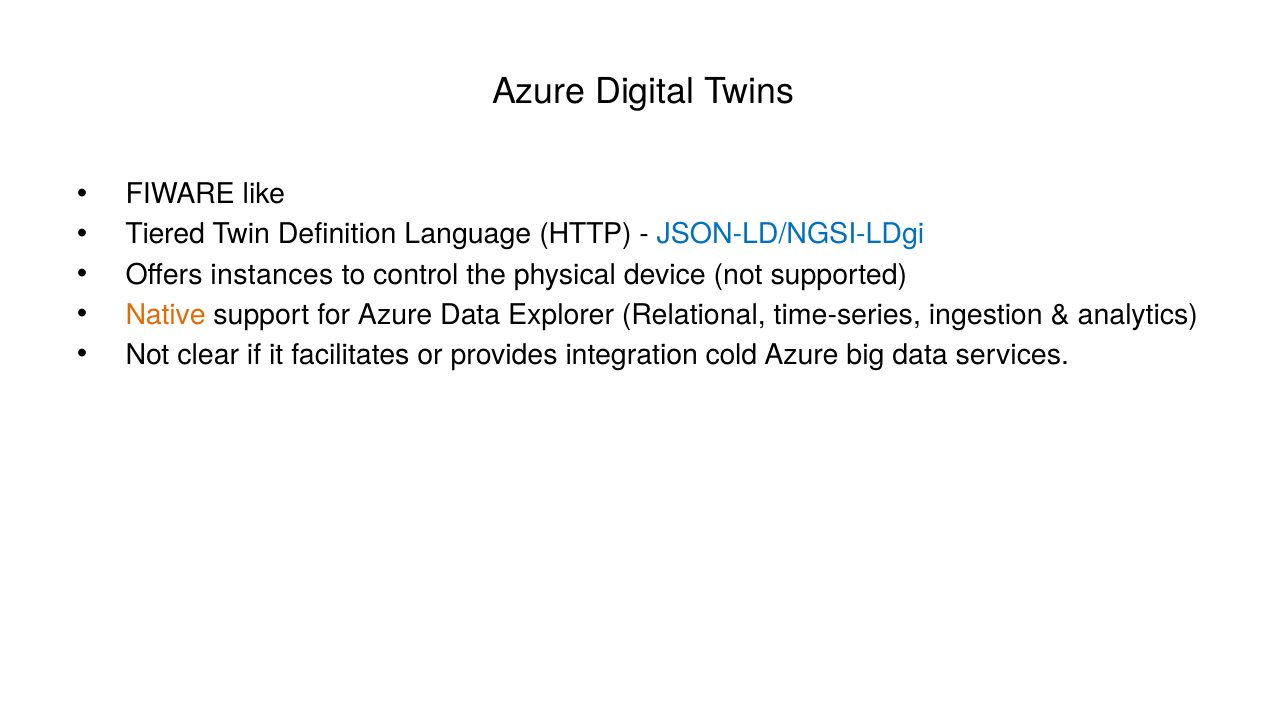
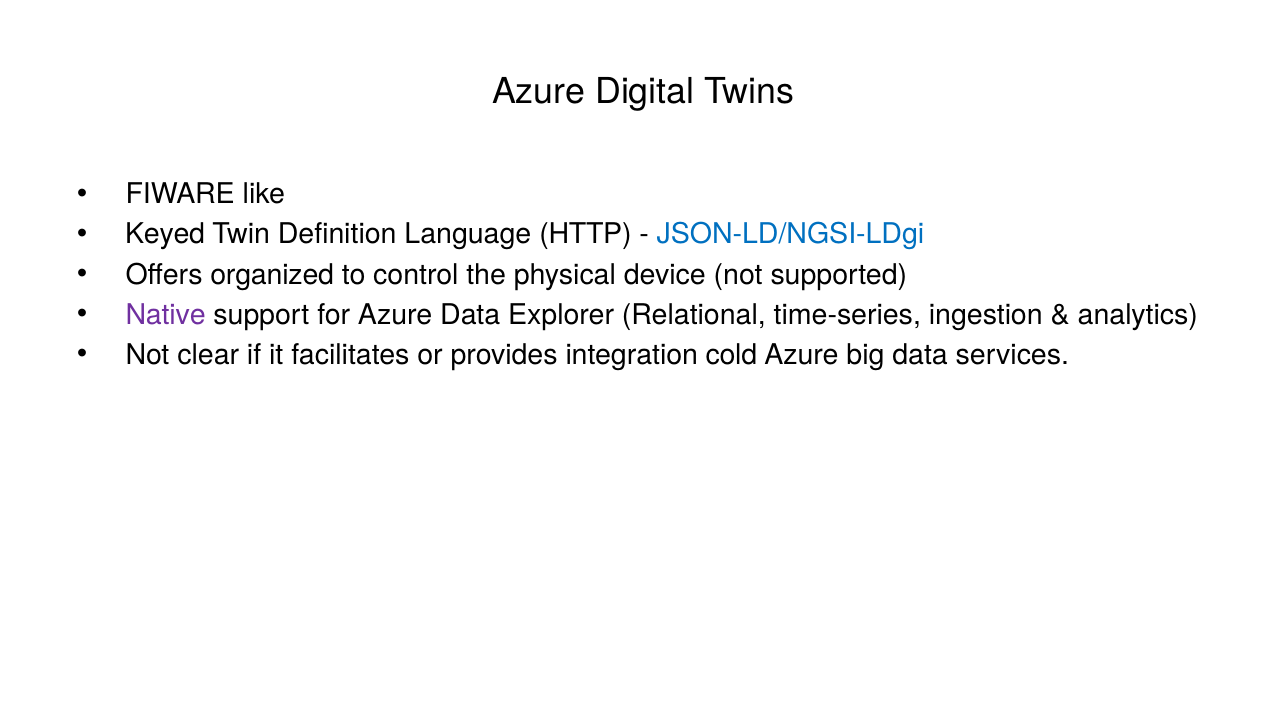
Tiered: Tiered -> Keyed
instances: instances -> organized
Native colour: orange -> purple
